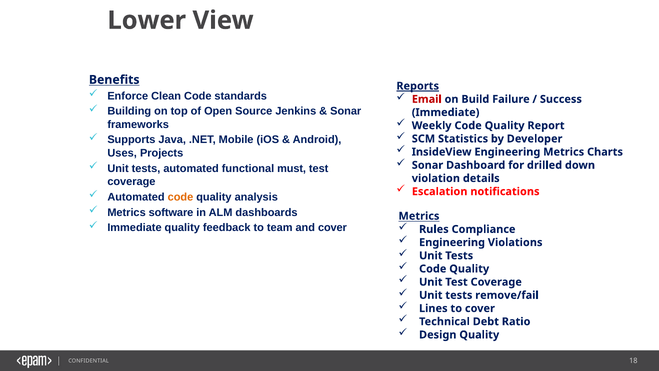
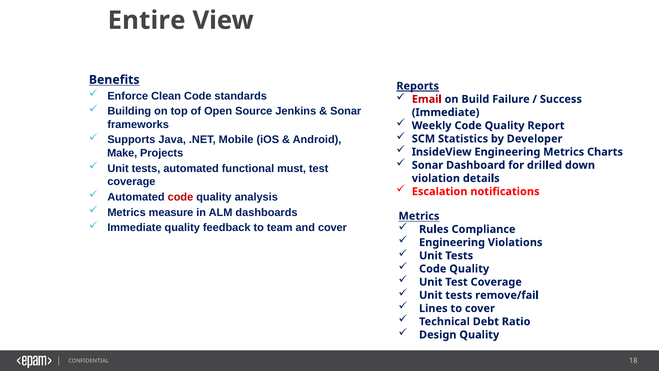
Lower: Lower -> Entire
Uses: Uses -> Make
code at (180, 197) colour: orange -> red
software: software -> measure
